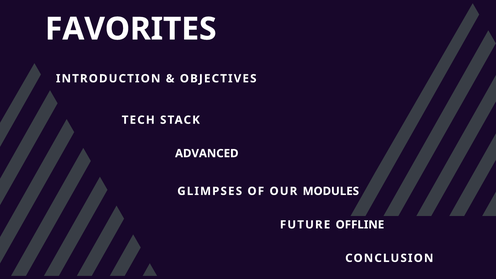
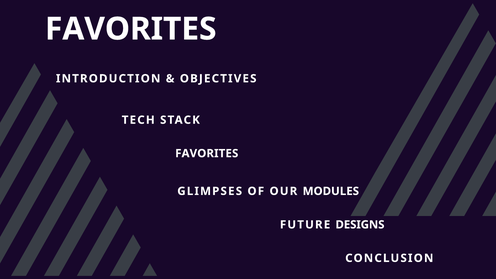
ADVANCED at (207, 153): ADVANCED -> FAVORITES
OFFLINE: OFFLINE -> DESIGNS
